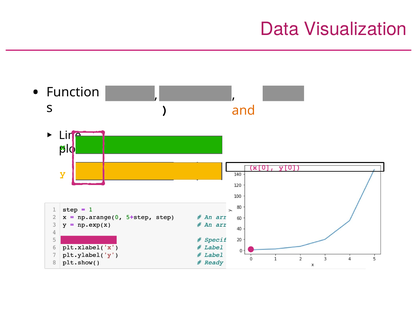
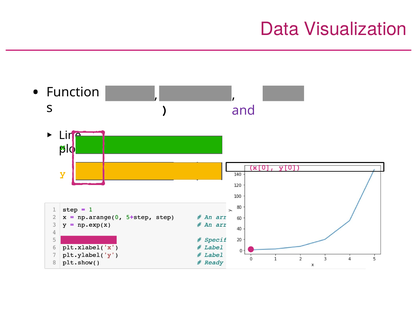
and colour: orange -> purple
